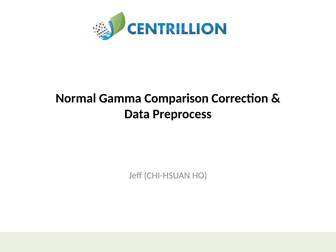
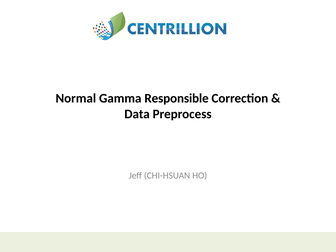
Comparison: Comparison -> Responsible
